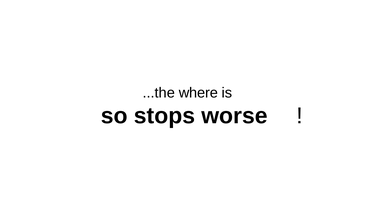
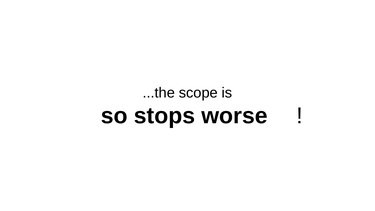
where: where -> scope
